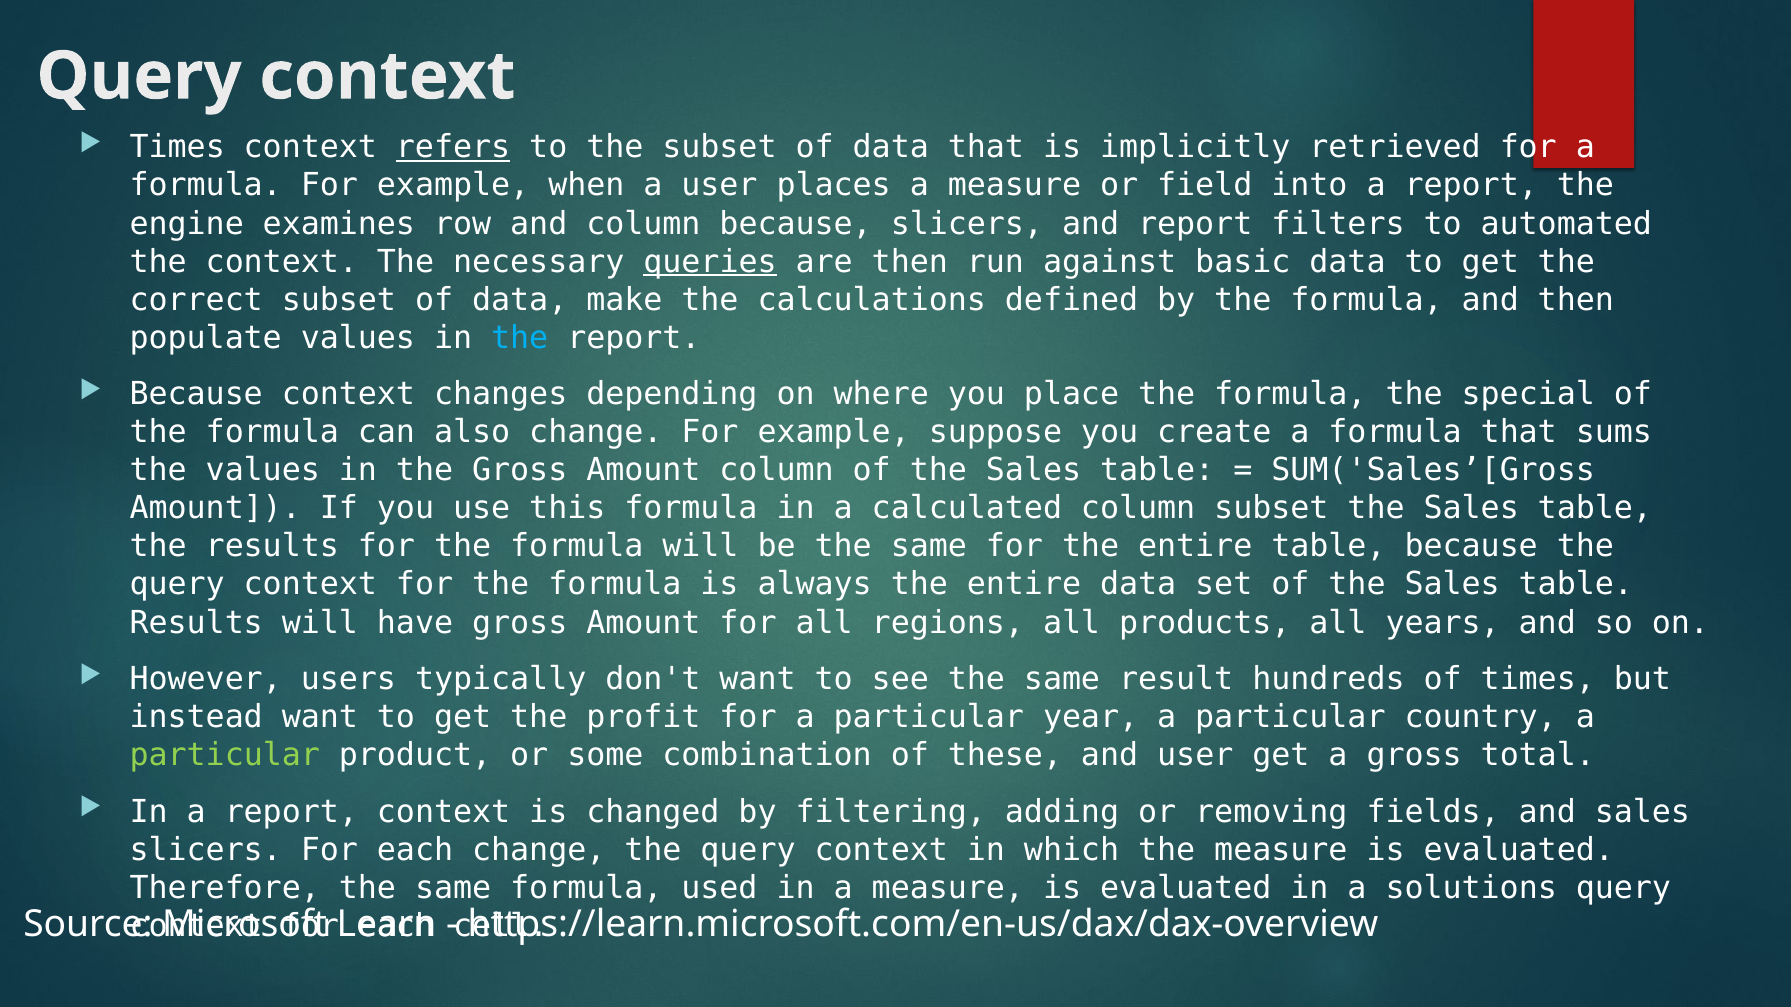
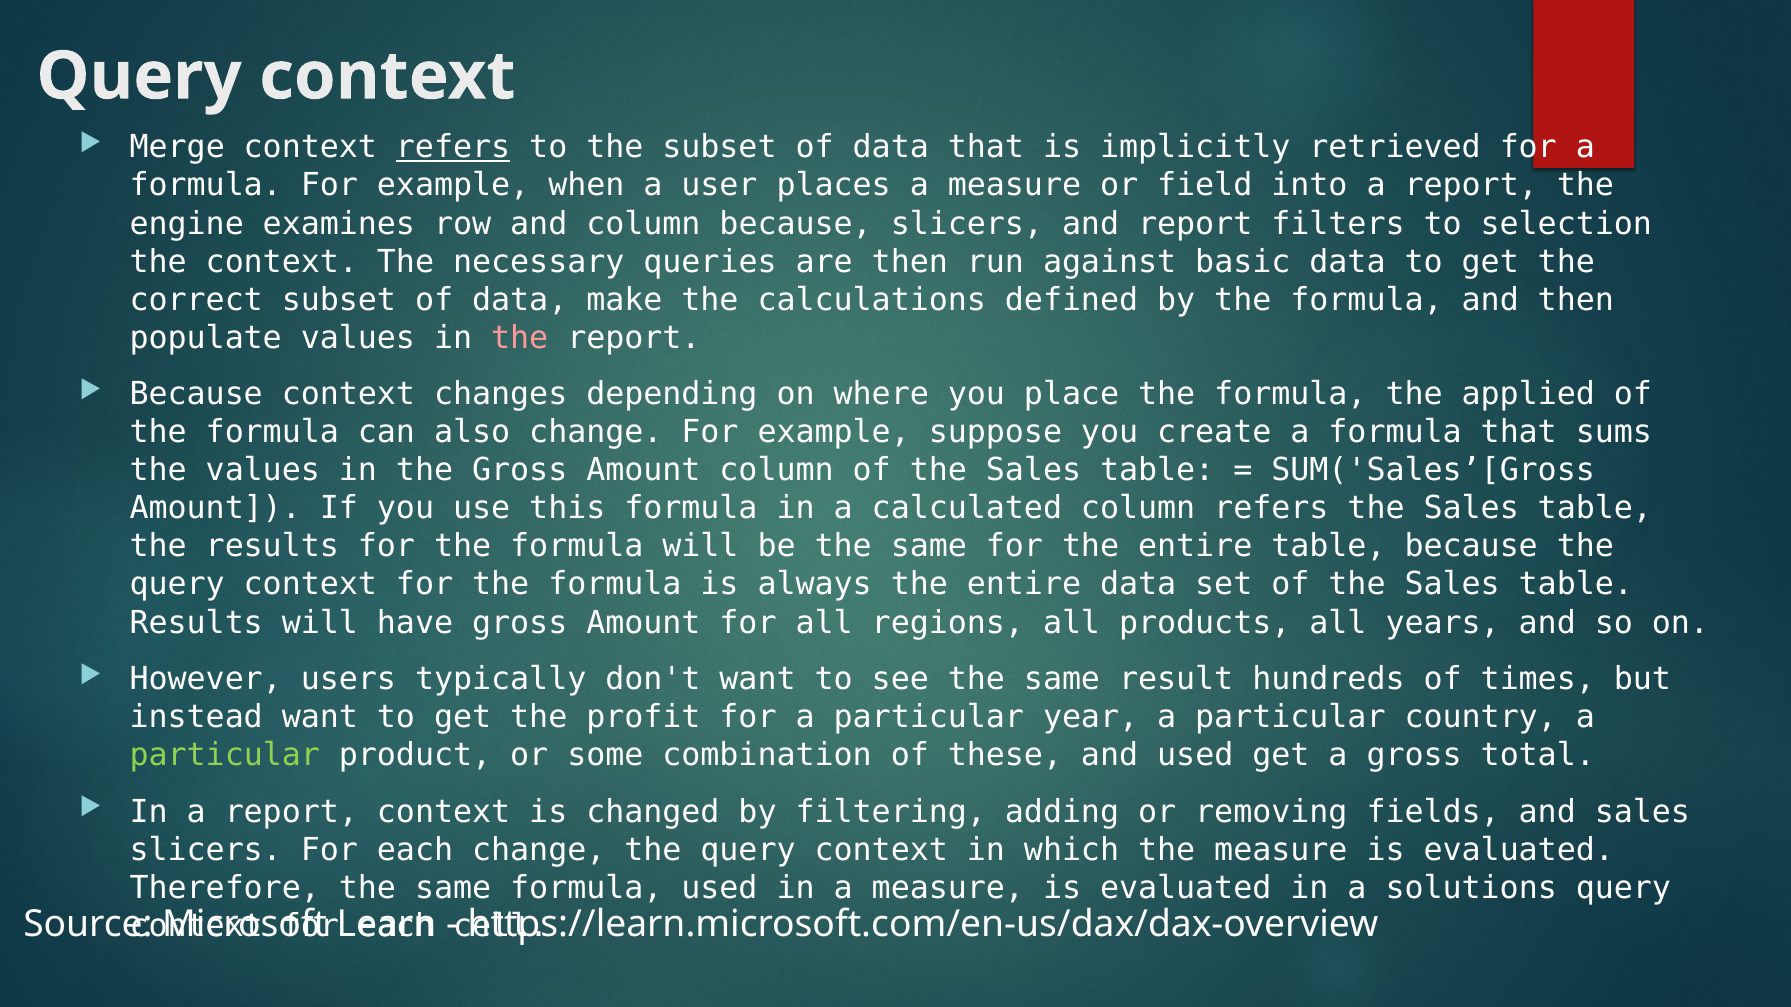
Times at (177, 147): Times -> Merge
automated: automated -> selection
queries underline: present -> none
the at (520, 338) colour: light blue -> pink
special: special -> applied
column subset: subset -> refers
and user: user -> used
